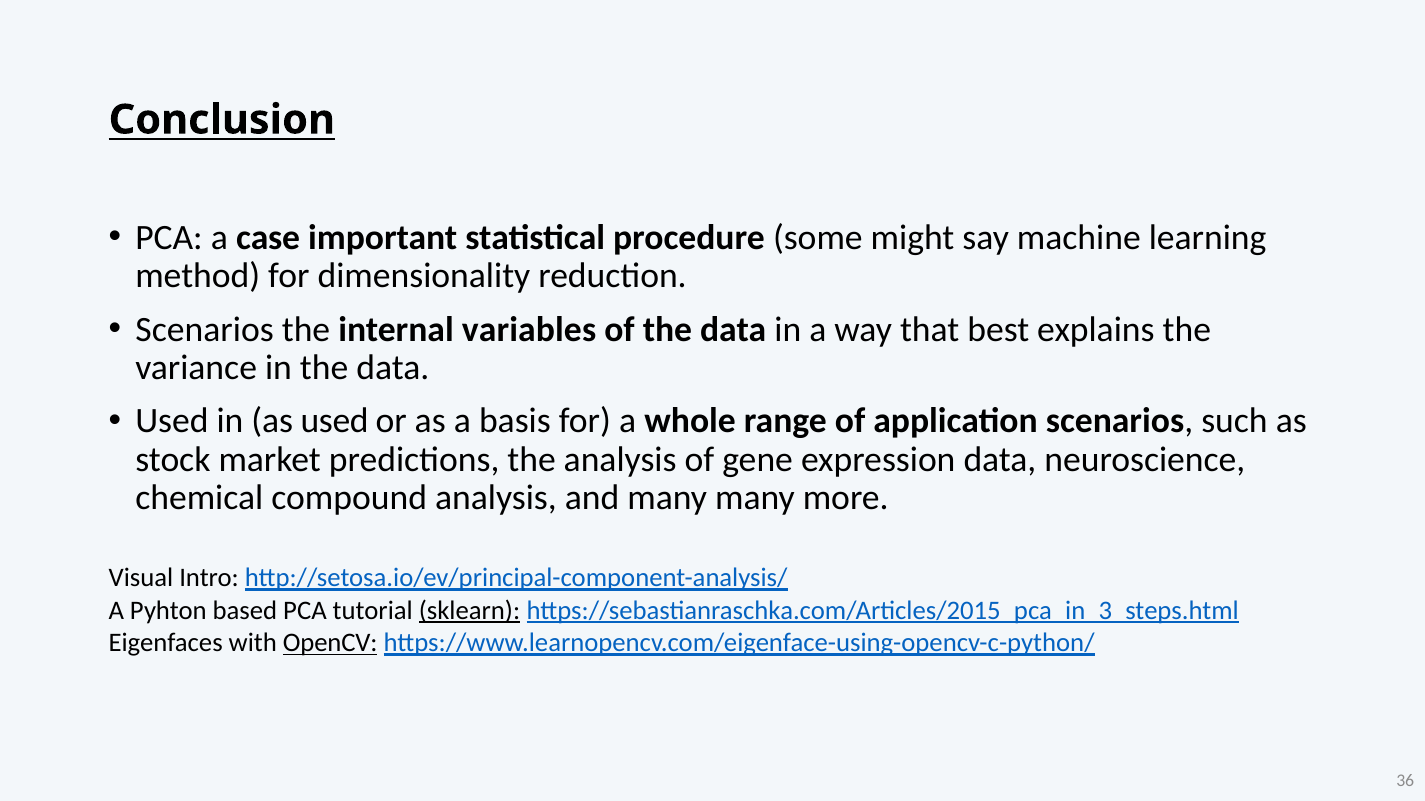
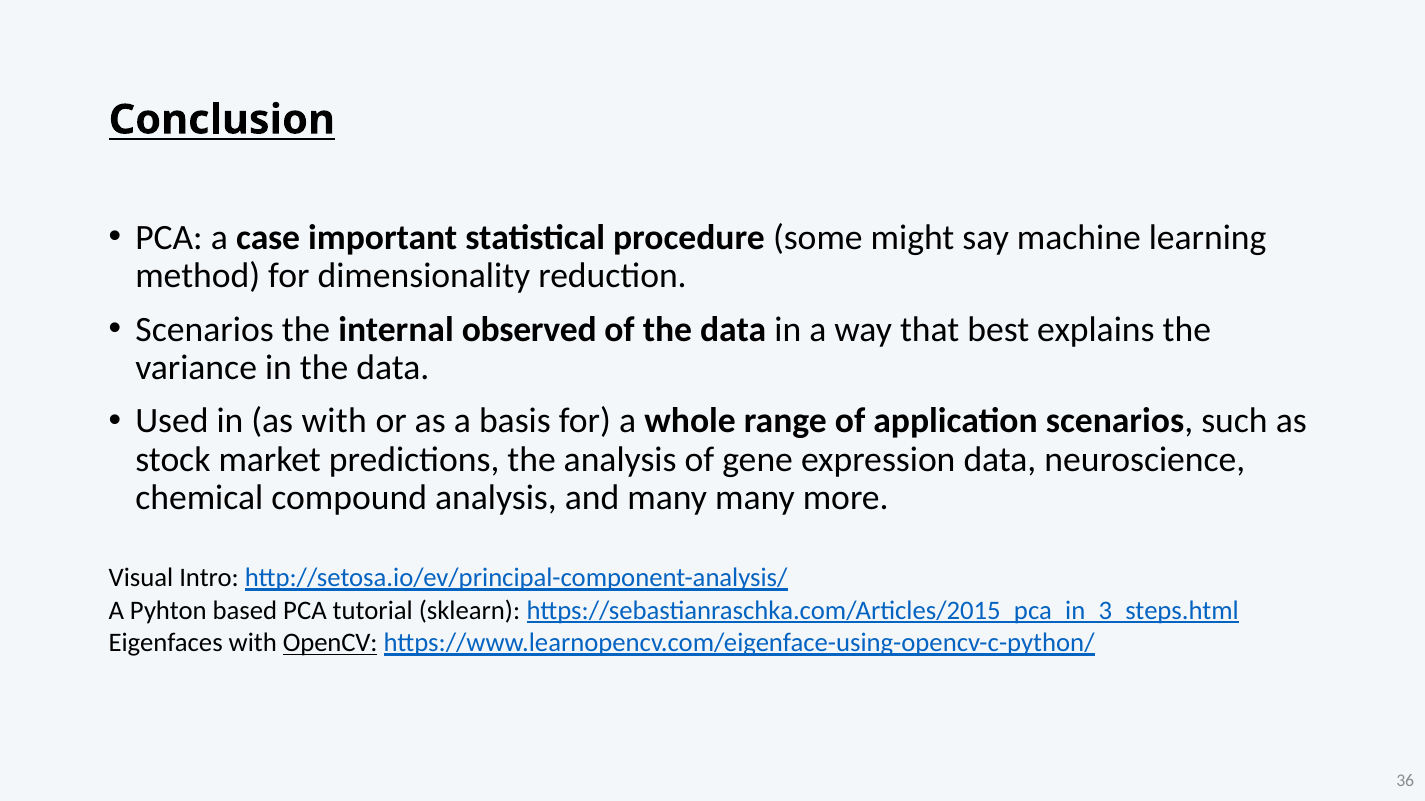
variables: variables -> observed
as used: used -> with
sklearn underline: present -> none
